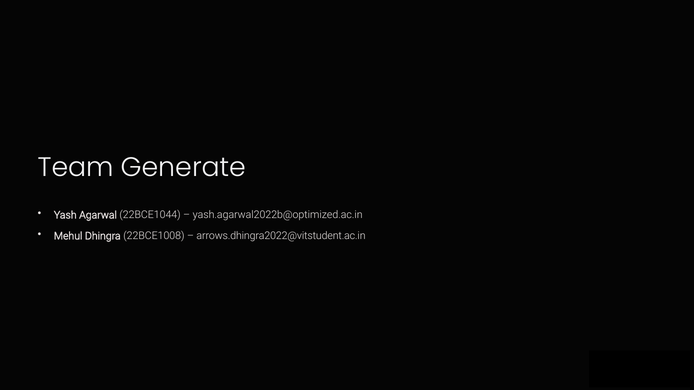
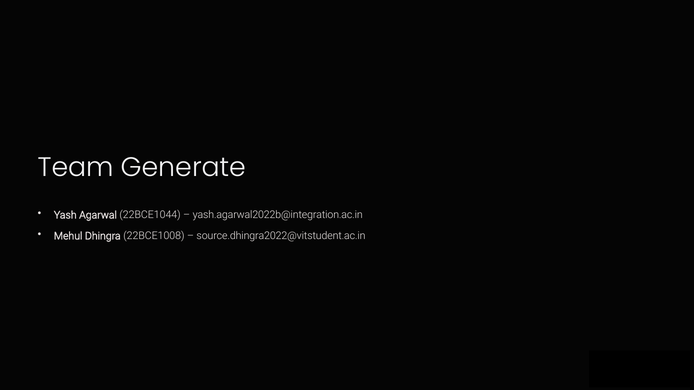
yash.agarwal2022b@optimized.ac.in: yash.agarwal2022b@optimized.ac.in -> yash.agarwal2022b@integration.ac.in
arrows.dhingra2022@vitstudent.ac.in: arrows.dhingra2022@vitstudent.ac.in -> source.dhingra2022@vitstudent.ac.in
